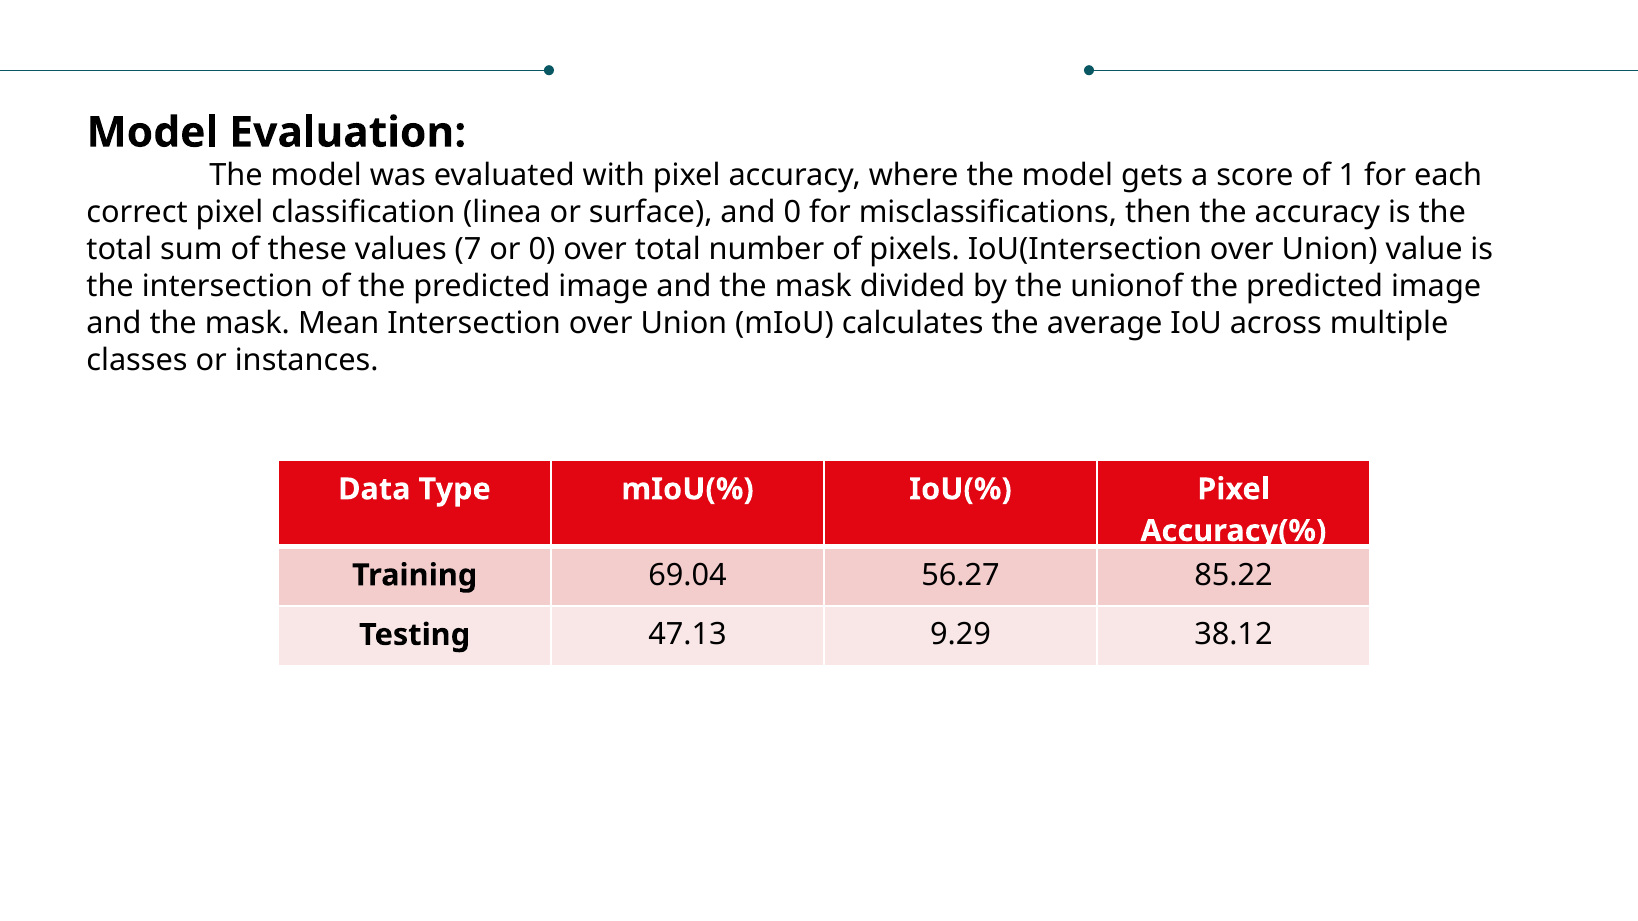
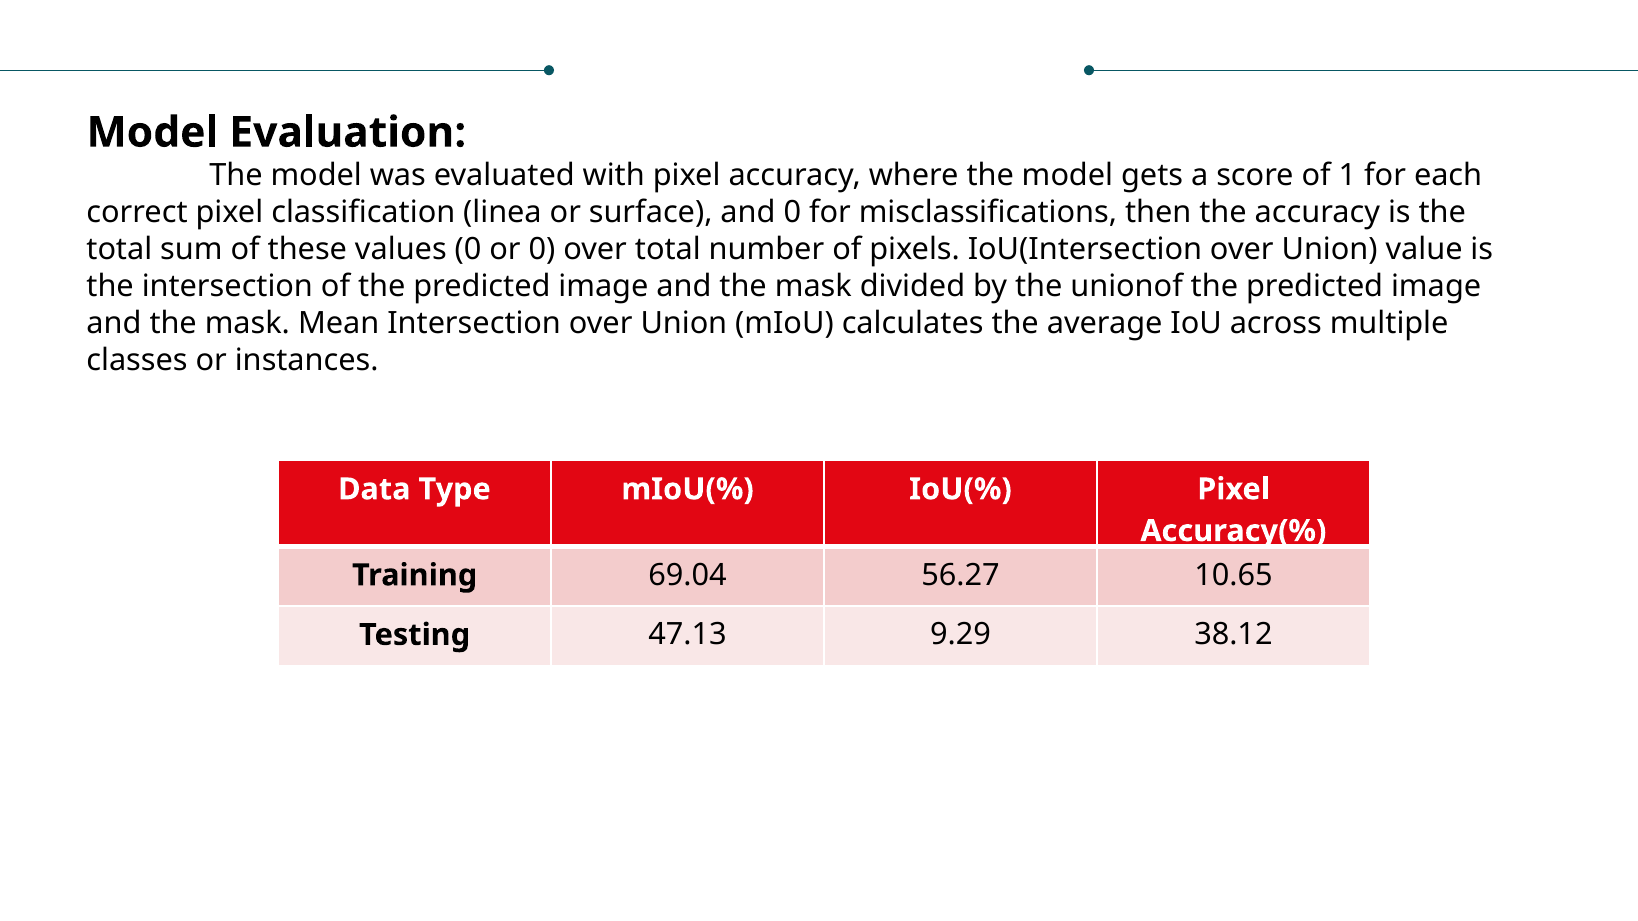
values 7: 7 -> 0
85.22: 85.22 -> 10.65
